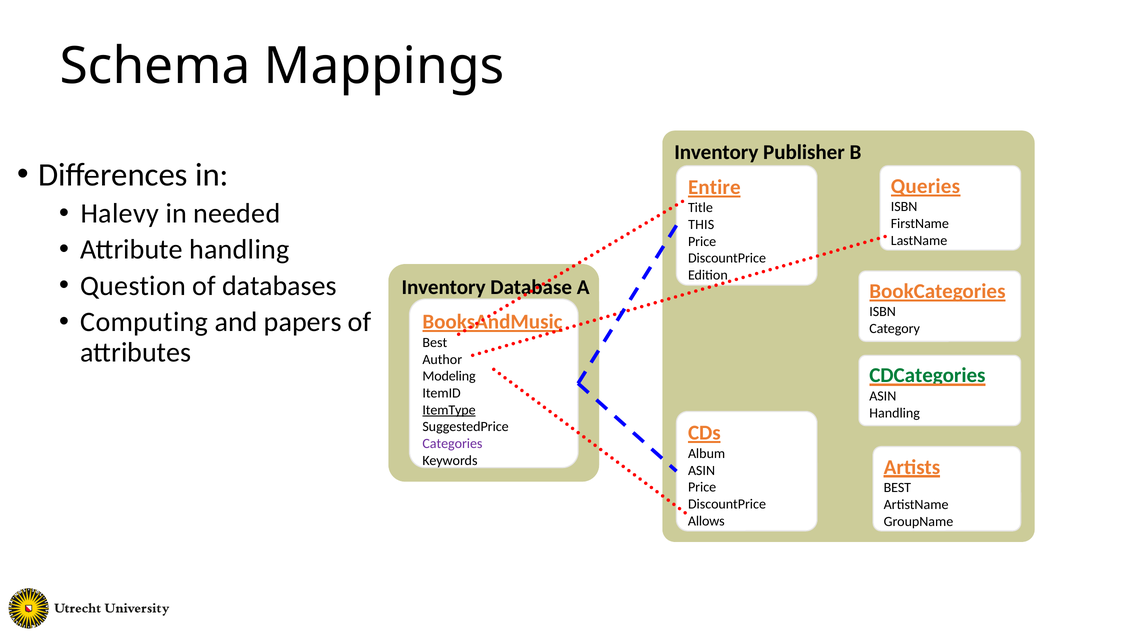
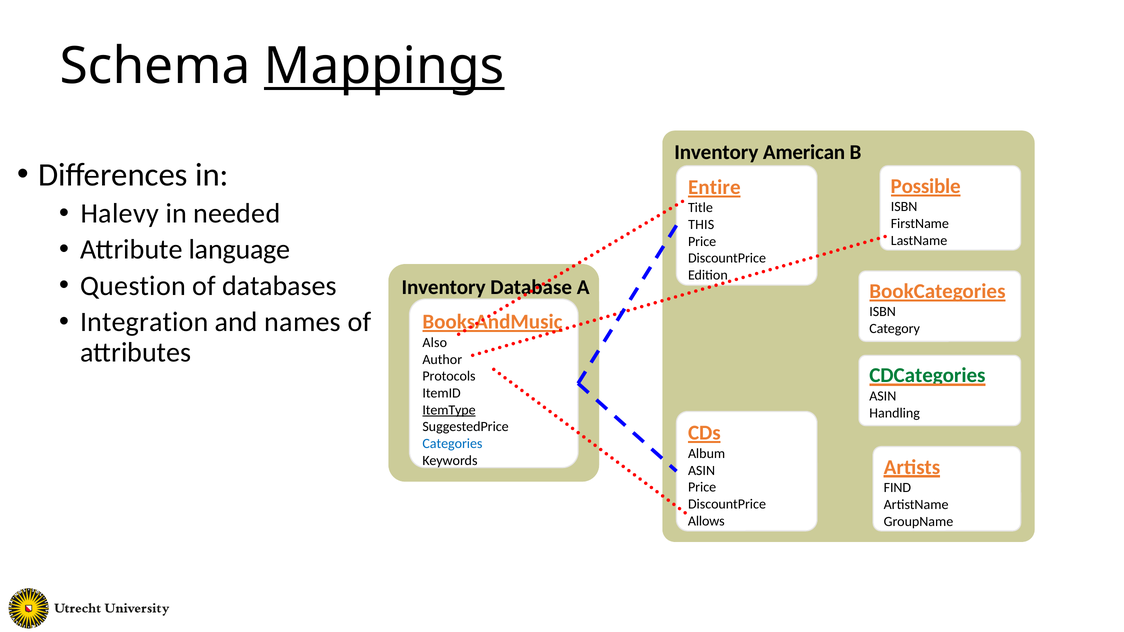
Mappings underline: none -> present
Publisher: Publisher -> American
Queries: Queries -> Possible
Attribute handling: handling -> language
Computing: Computing -> Integration
papers: papers -> names
Best at (435, 343): Best -> Also
Modeling: Modeling -> Protocols
Categories colour: purple -> blue
BEST at (897, 488): BEST -> FIND
